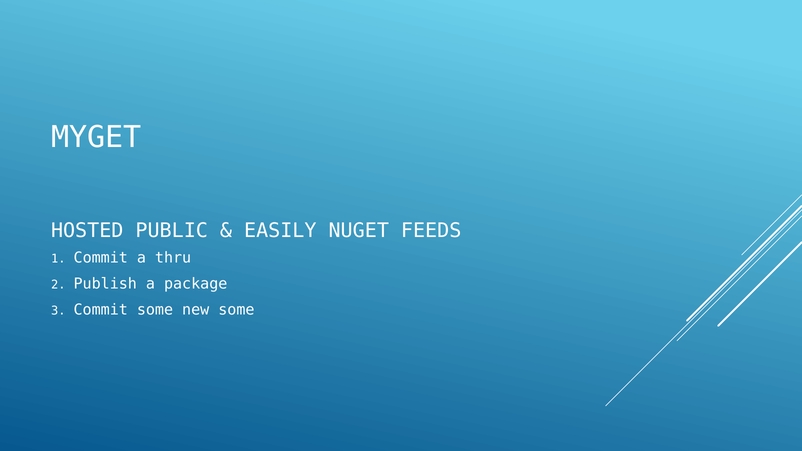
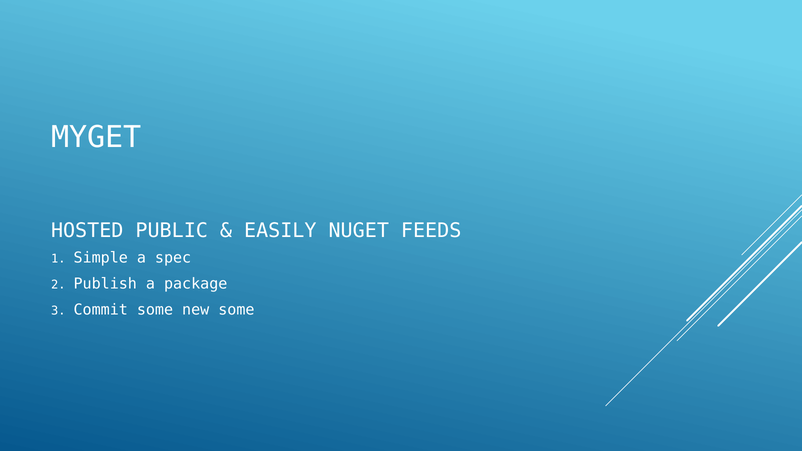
Commit at (101, 258): Commit -> Simple
thru: thru -> spec
